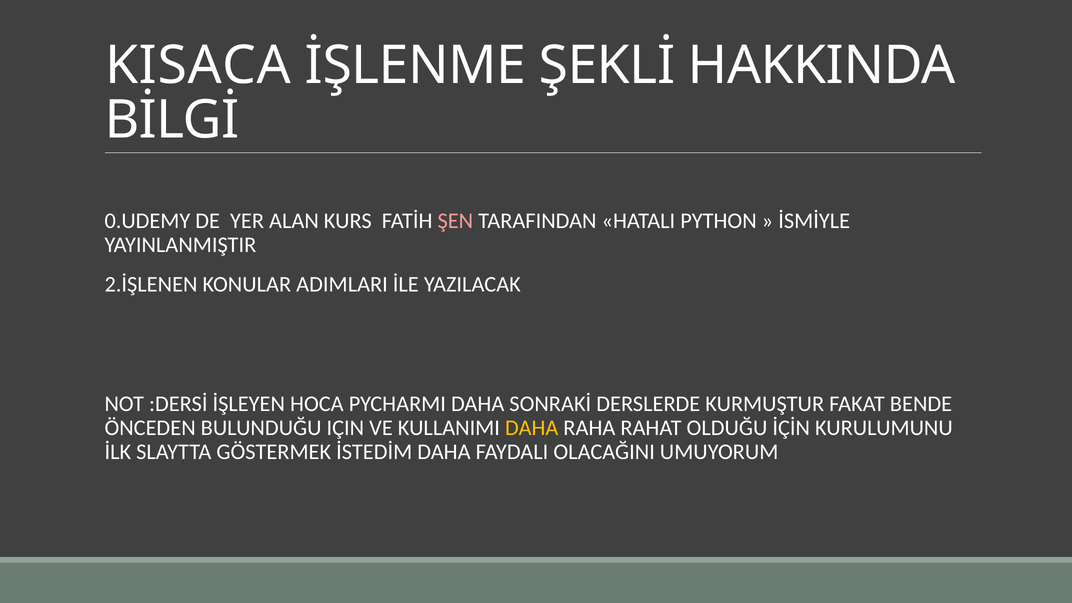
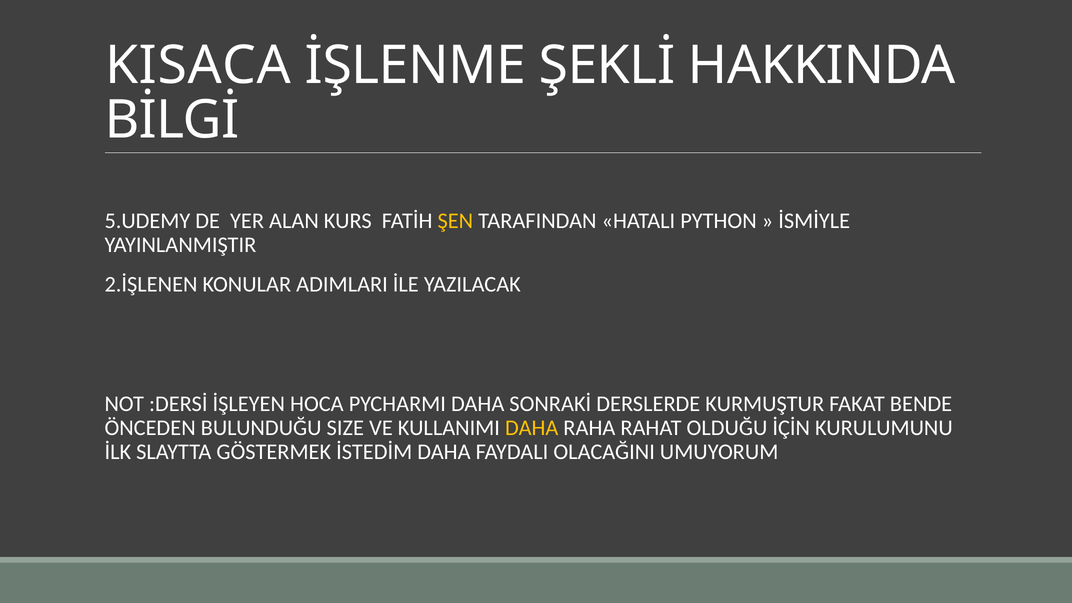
0.UDEMY: 0.UDEMY -> 5.UDEMY
ŞEN colour: pink -> yellow
IÇIN: IÇIN -> SIZE
